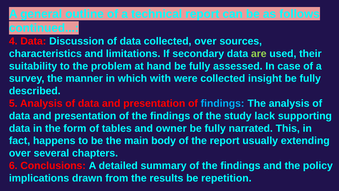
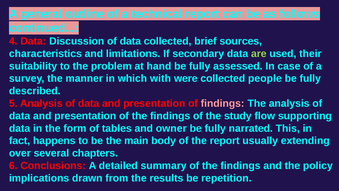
collected over: over -> brief
insight: insight -> people
findings at (223, 103) colour: light blue -> pink
lack: lack -> flow
